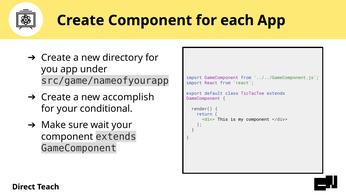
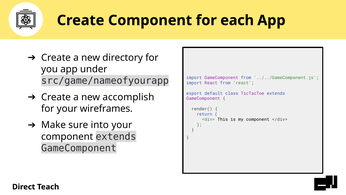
conditional: conditional -> wireframes
wait: wait -> into
